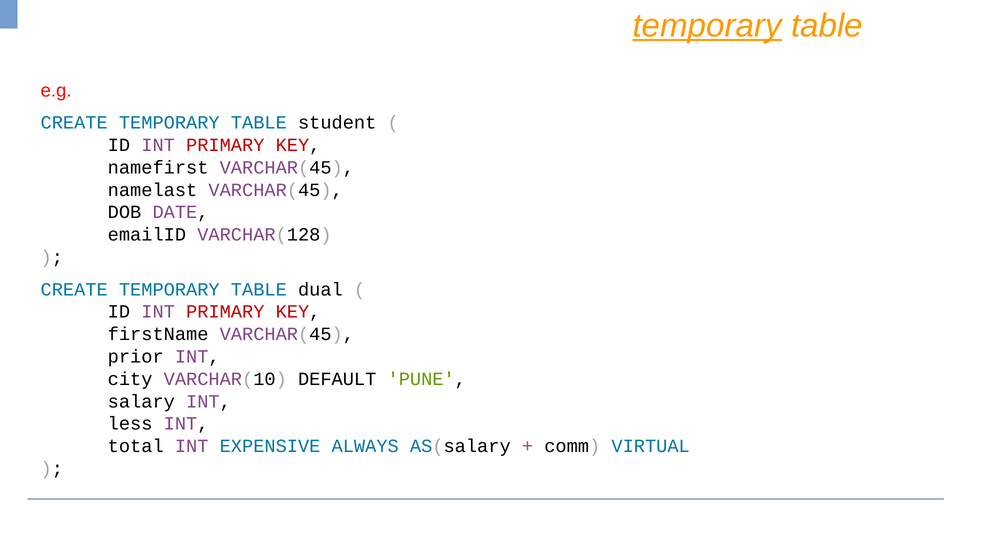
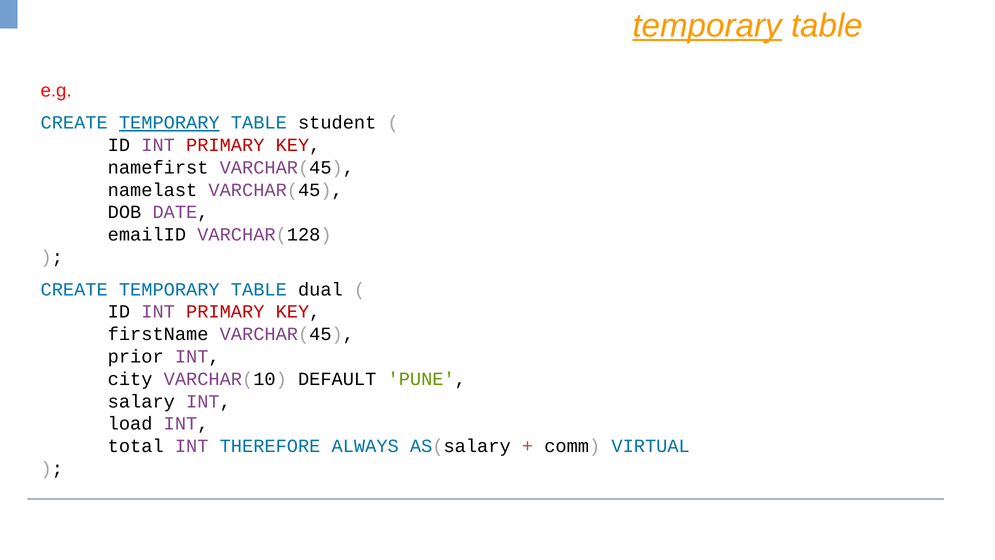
TEMPORARY at (169, 123) underline: none -> present
less: less -> load
EXPENSIVE: EXPENSIVE -> THEREFORE
